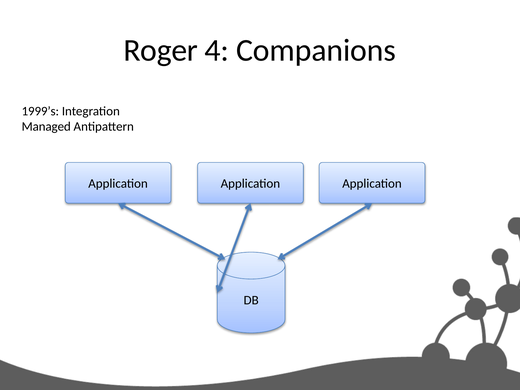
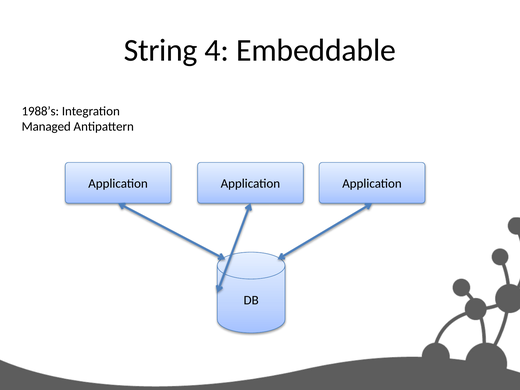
Roger: Roger -> String
Companions: Companions -> Embeddable
1999’s: 1999’s -> 1988’s
